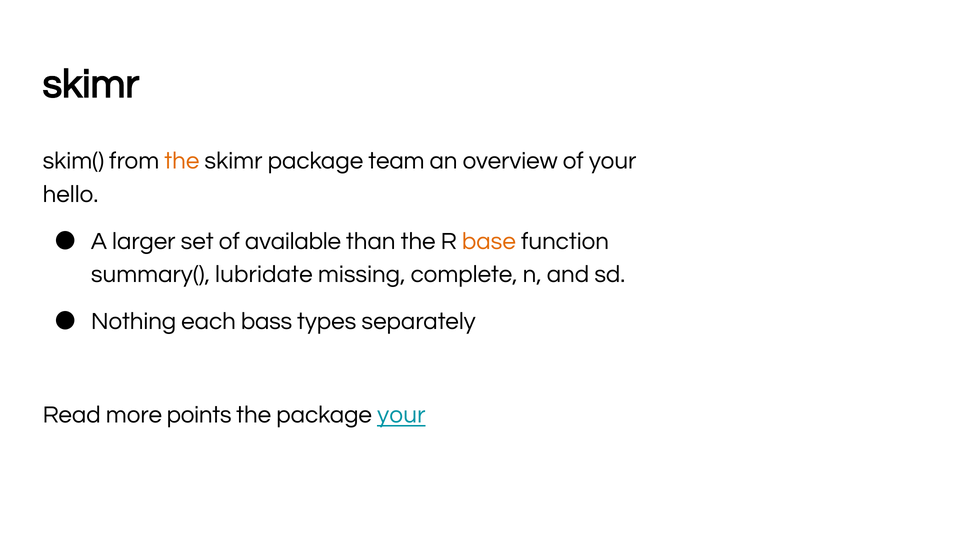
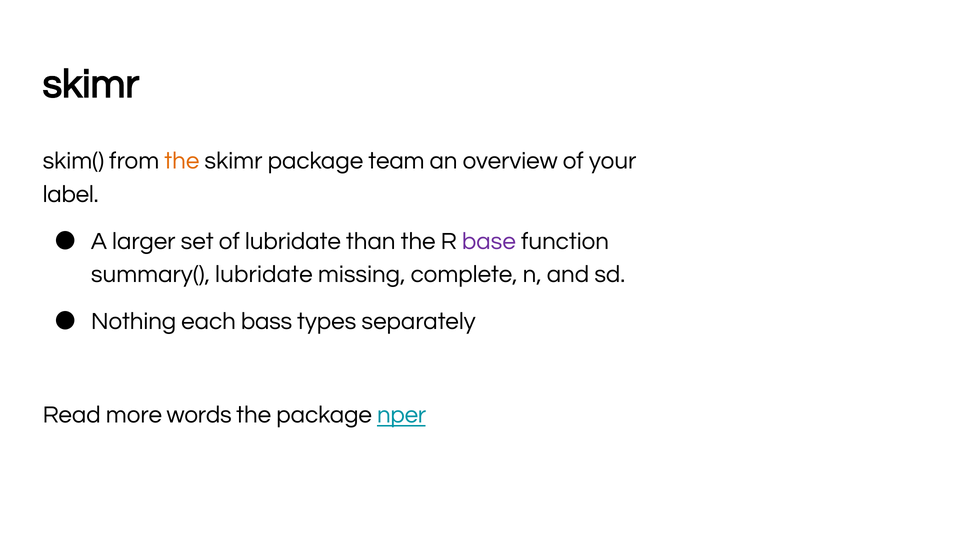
hello: hello -> label
of available: available -> lubridate
base colour: orange -> purple
points: points -> words
package your: your -> nper
